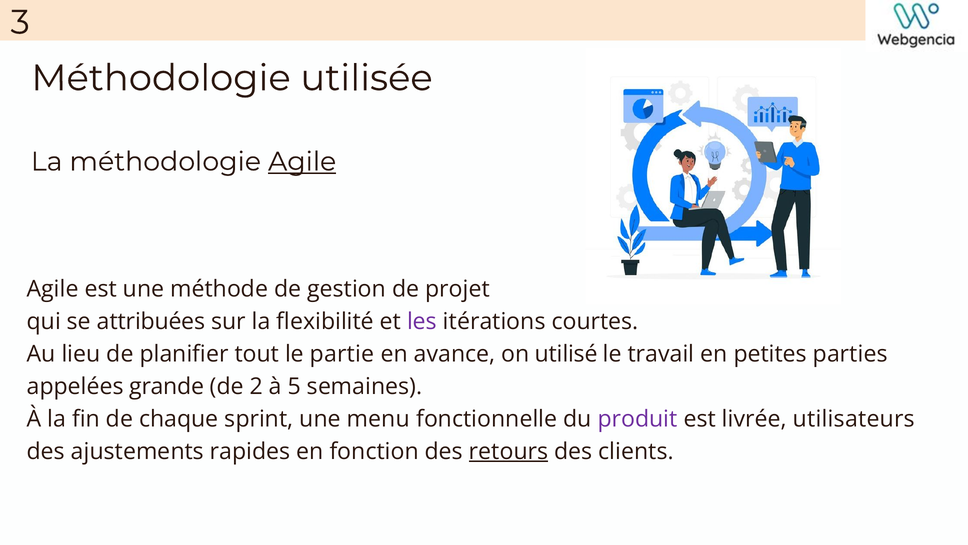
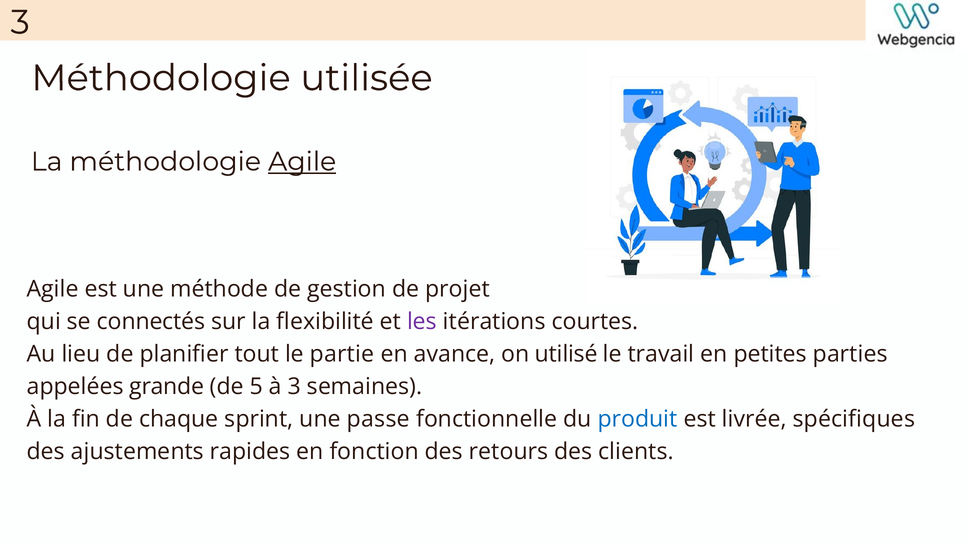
attribuées: attribuées -> connectés
2: 2 -> 5
à 5: 5 -> 3
menu: menu -> passe
produit colour: purple -> blue
utilisateurs: utilisateurs -> spécifiques
retours underline: present -> none
